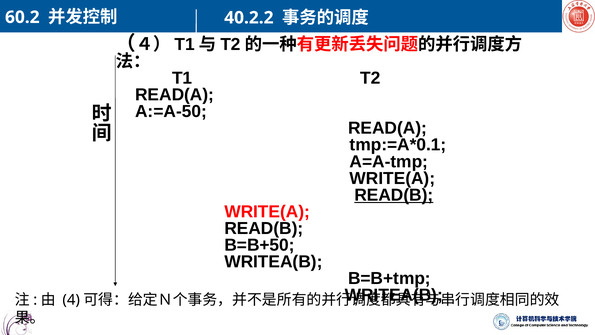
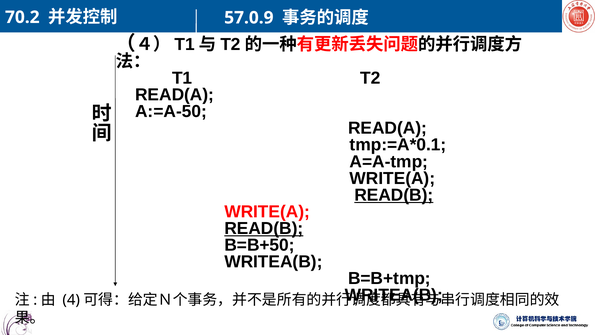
60.2: 60.2 -> 70.2
40.2.2: 40.2.2 -> 57.0.9
READ(B at (264, 228) underline: none -> present
